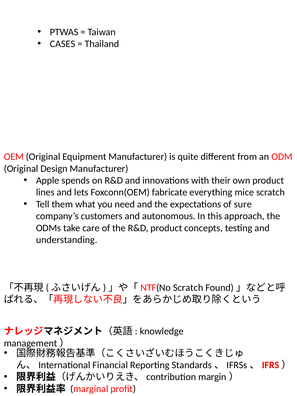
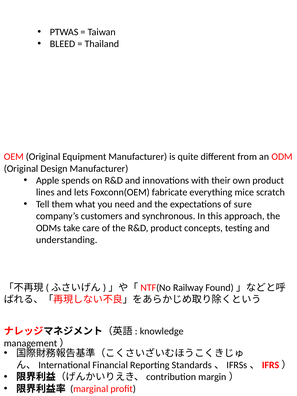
CASES: CASES -> BLEED
autonomous: autonomous -> synchronous
Scratch at (188, 288): Scratch -> Railway
